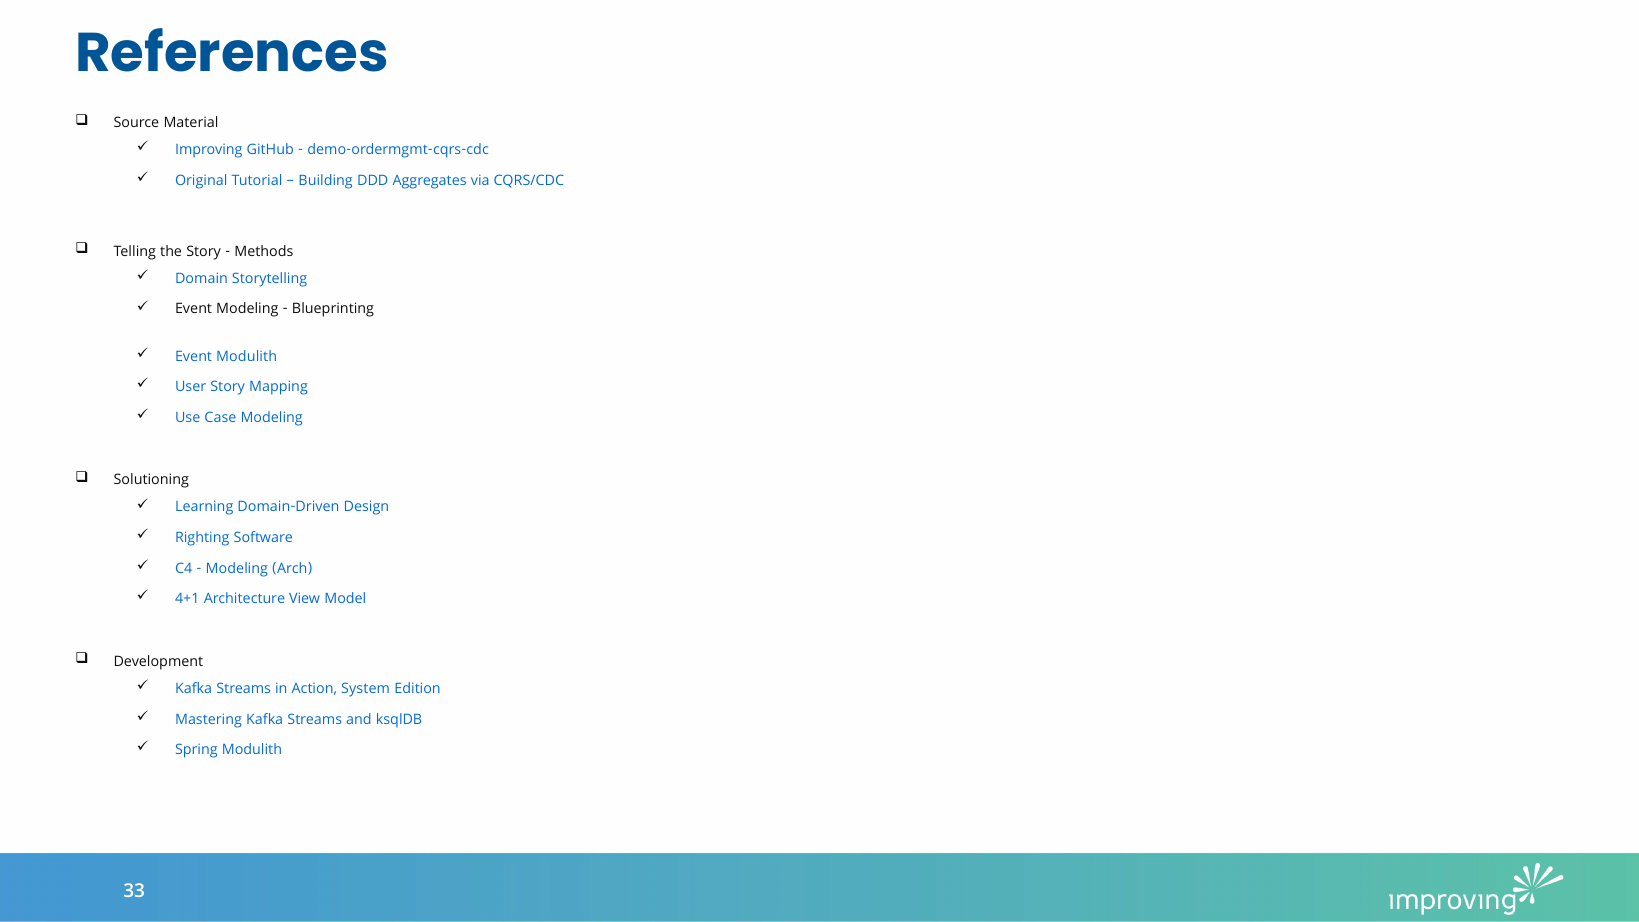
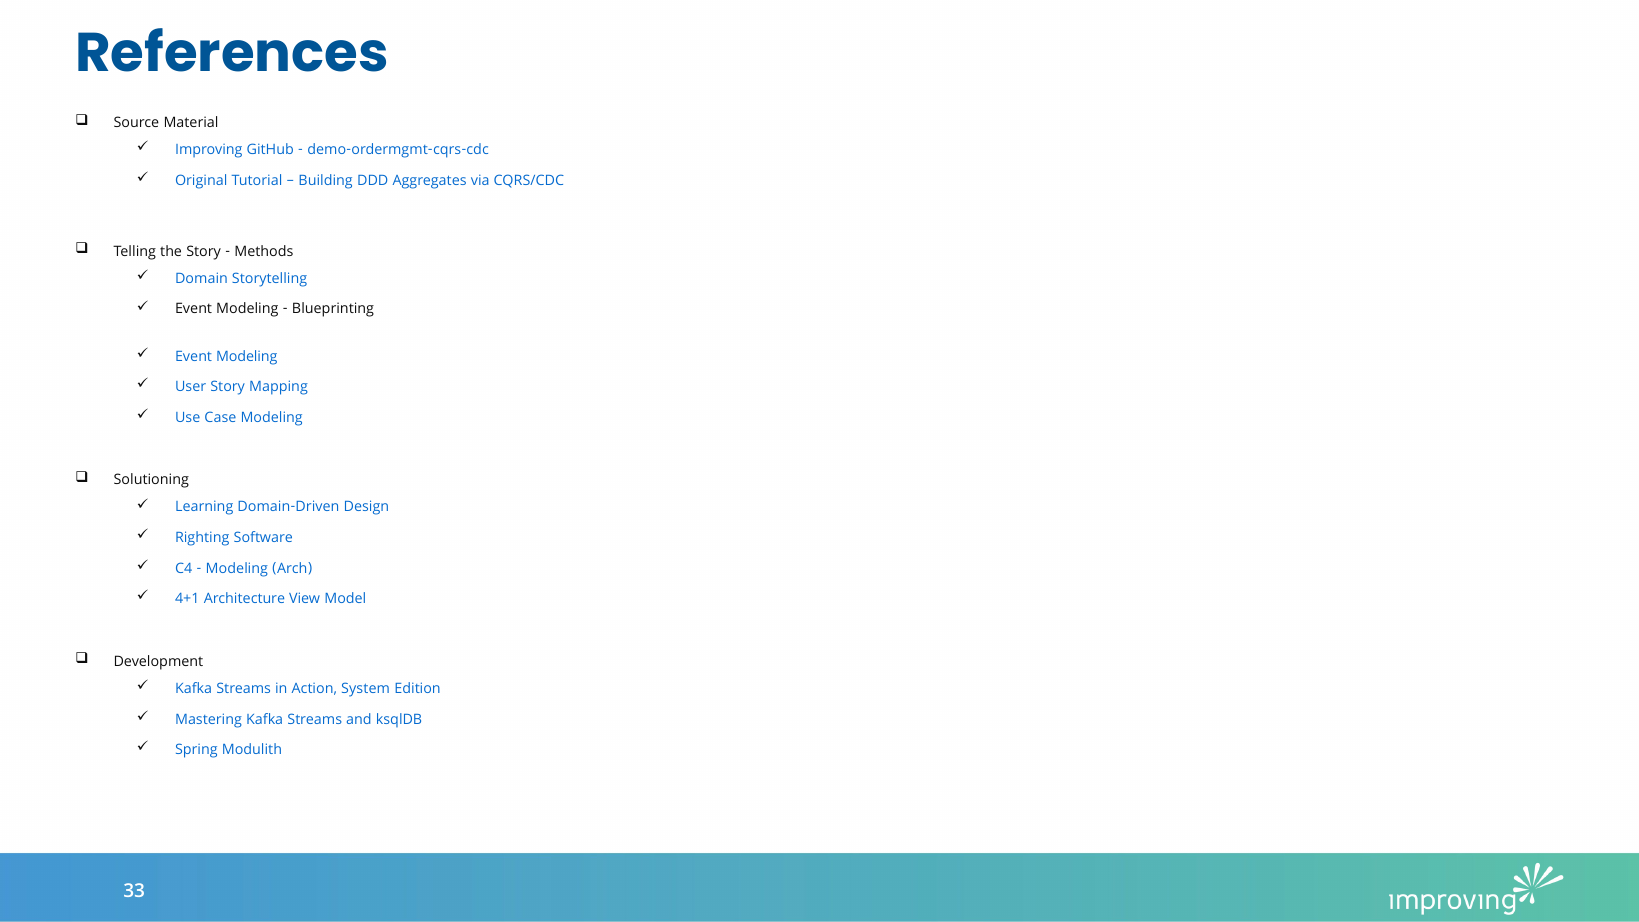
Modulith at (247, 356): Modulith -> Modeling
